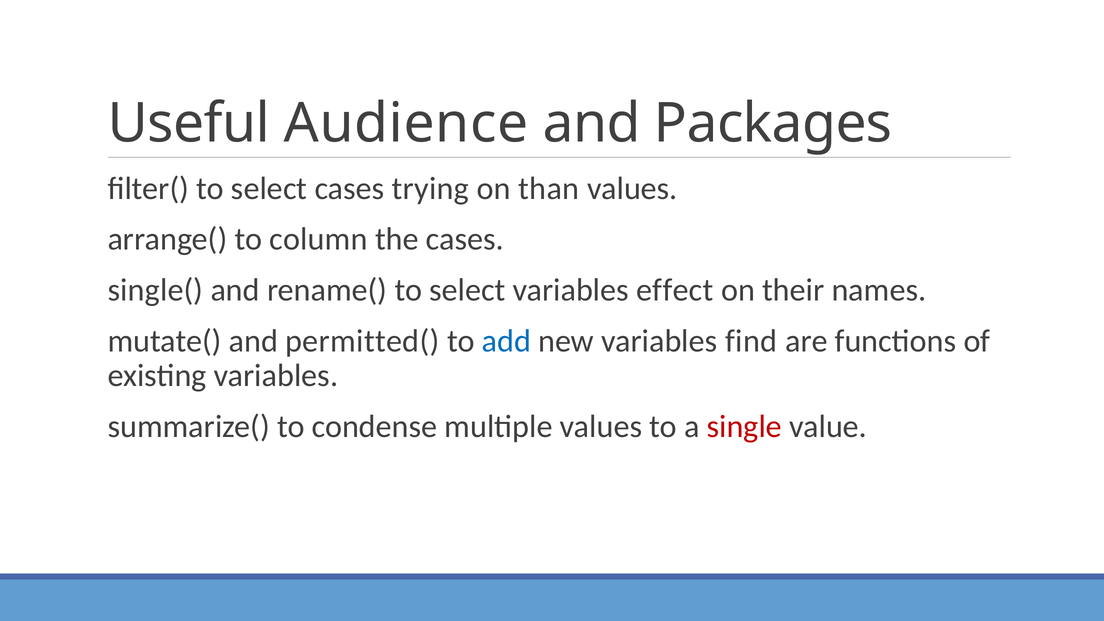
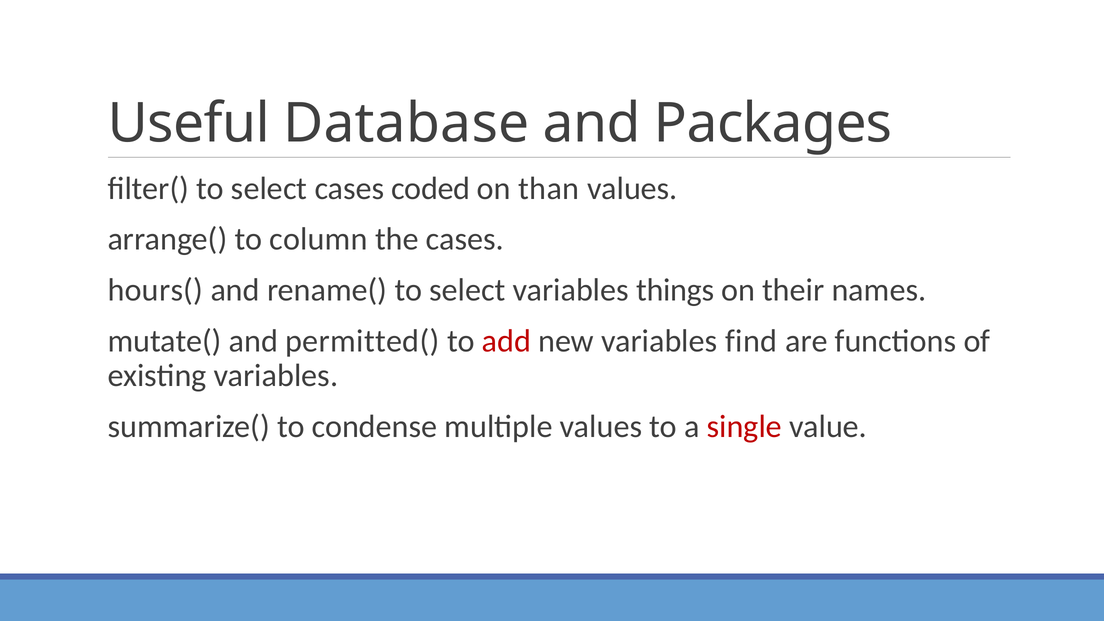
Audience: Audience -> Database
trying: trying -> coded
single(: single( -> hours(
effect: effect -> things
add colour: blue -> red
